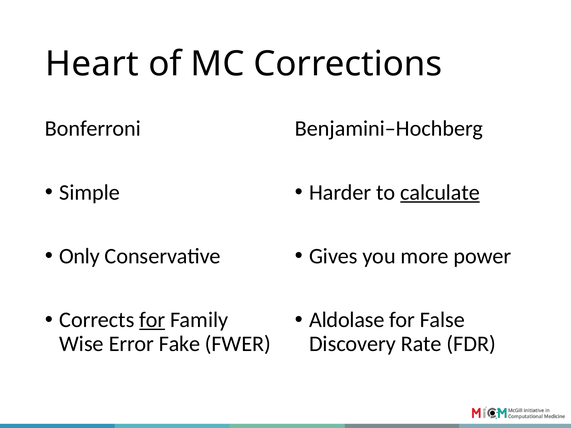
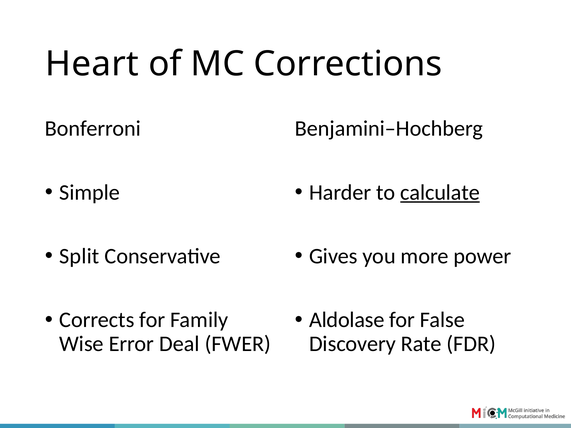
Only: Only -> Split
for at (152, 320) underline: present -> none
Fake: Fake -> Deal
